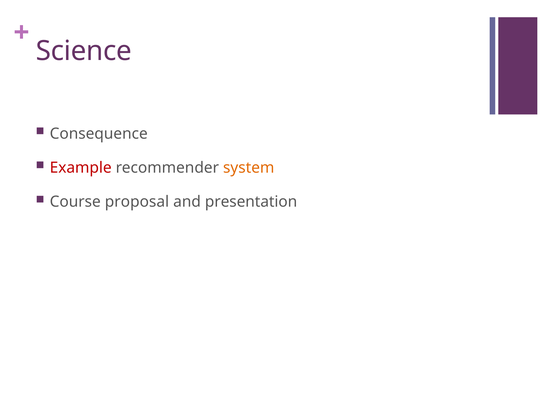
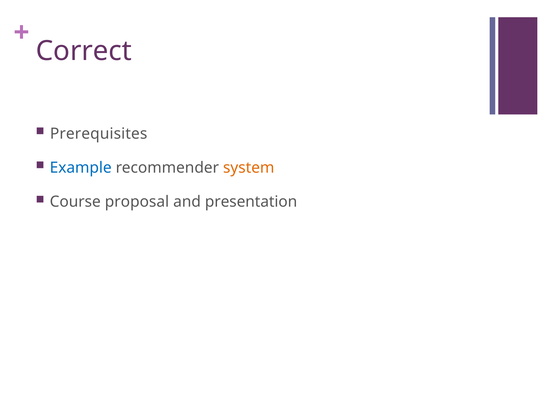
Science: Science -> Correct
Consequence: Consequence -> Prerequisites
Example colour: red -> blue
